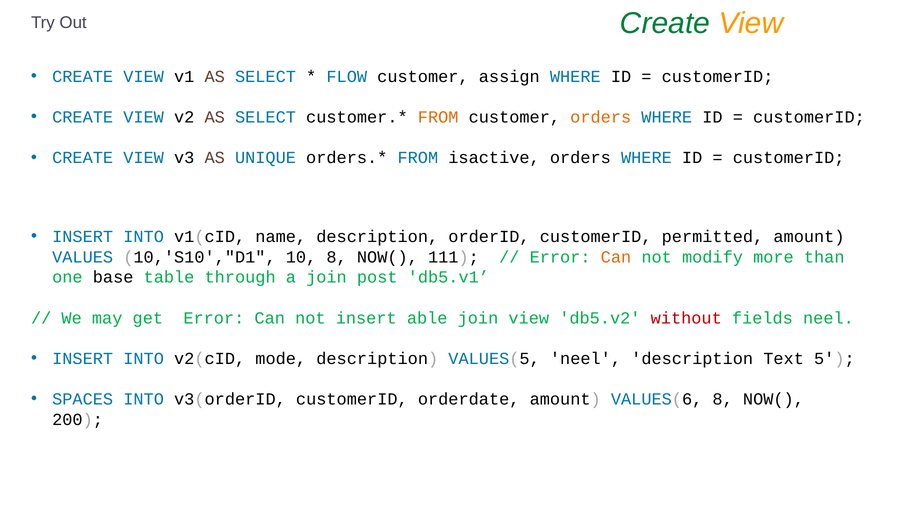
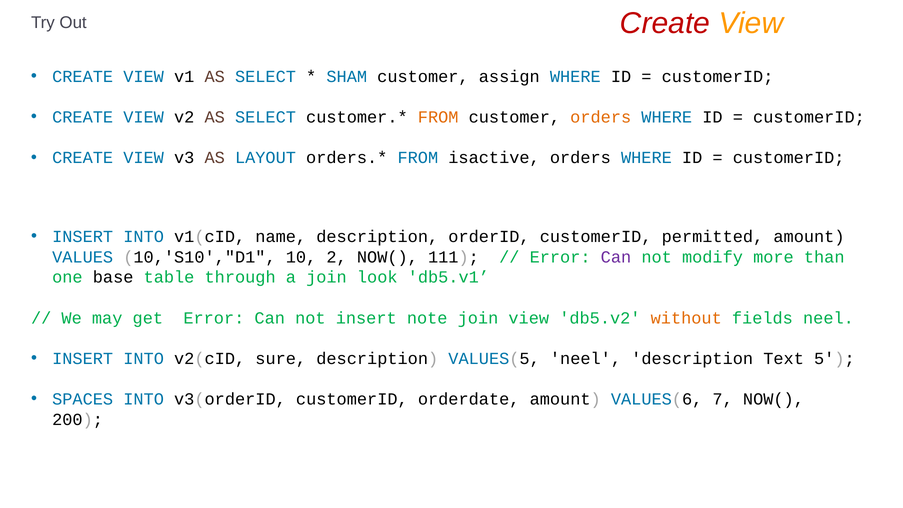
Create at (665, 24) colour: green -> red
FLOW: FLOW -> SHAM
UNIQUE: UNIQUE -> LAYOUT
10 8: 8 -> 2
Can at (616, 257) colour: orange -> purple
post: post -> look
able: able -> note
without colour: red -> orange
mode: mode -> sure
VALUES(6 8: 8 -> 7
